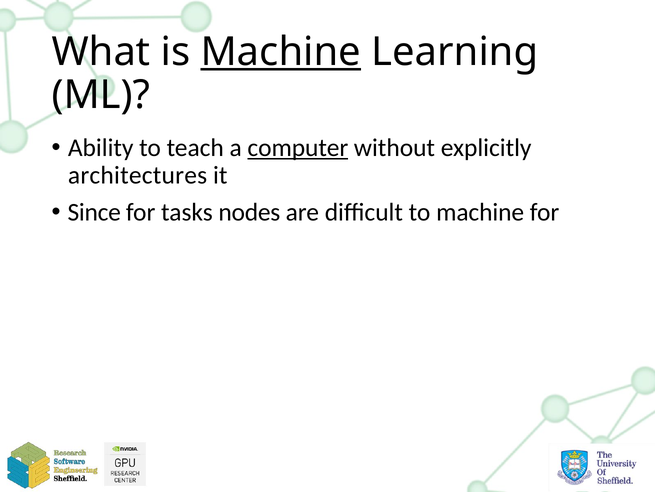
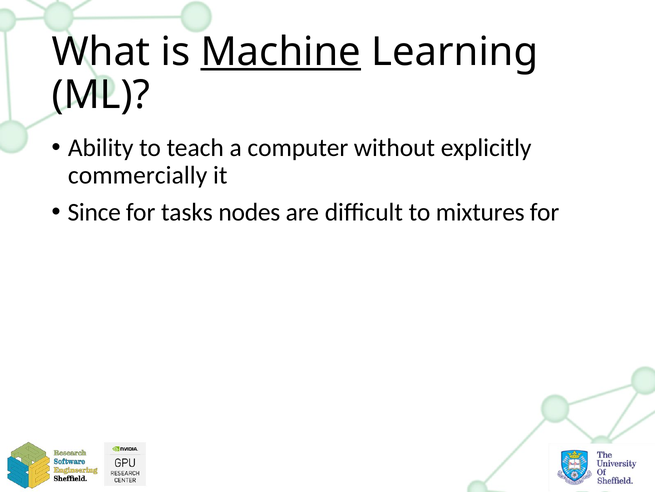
computer underline: present -> none
architectures: architectures -> commercially
to machine: machine -> mixtures
